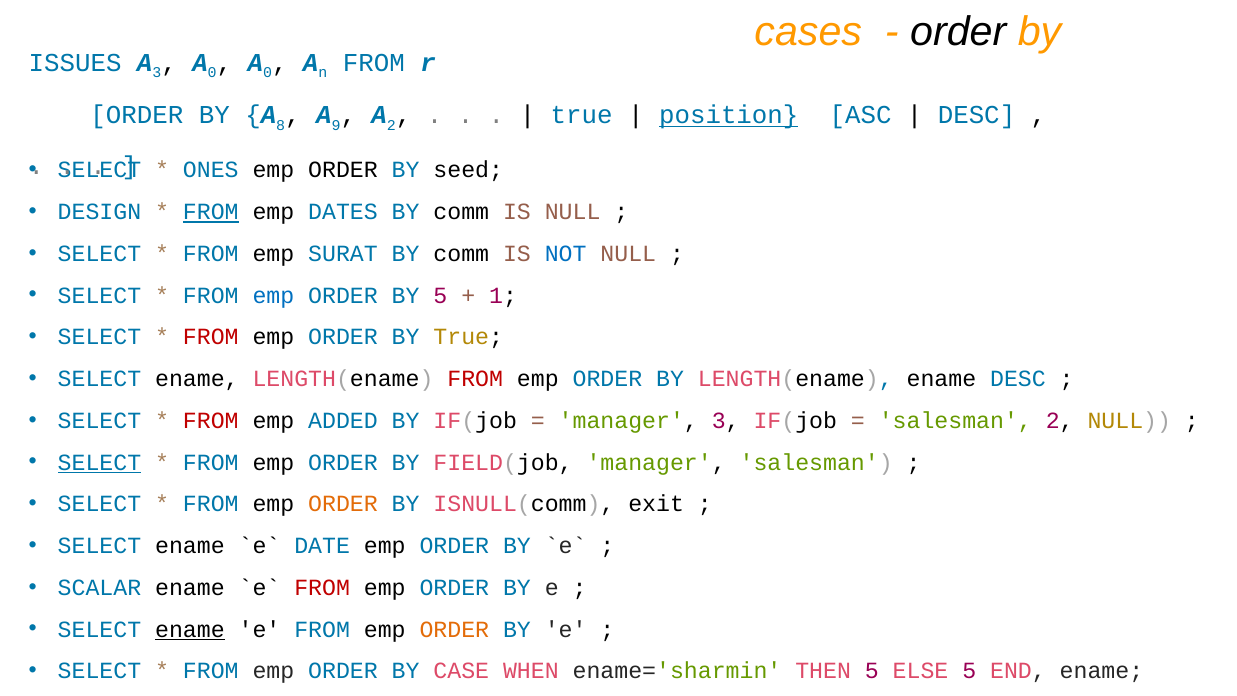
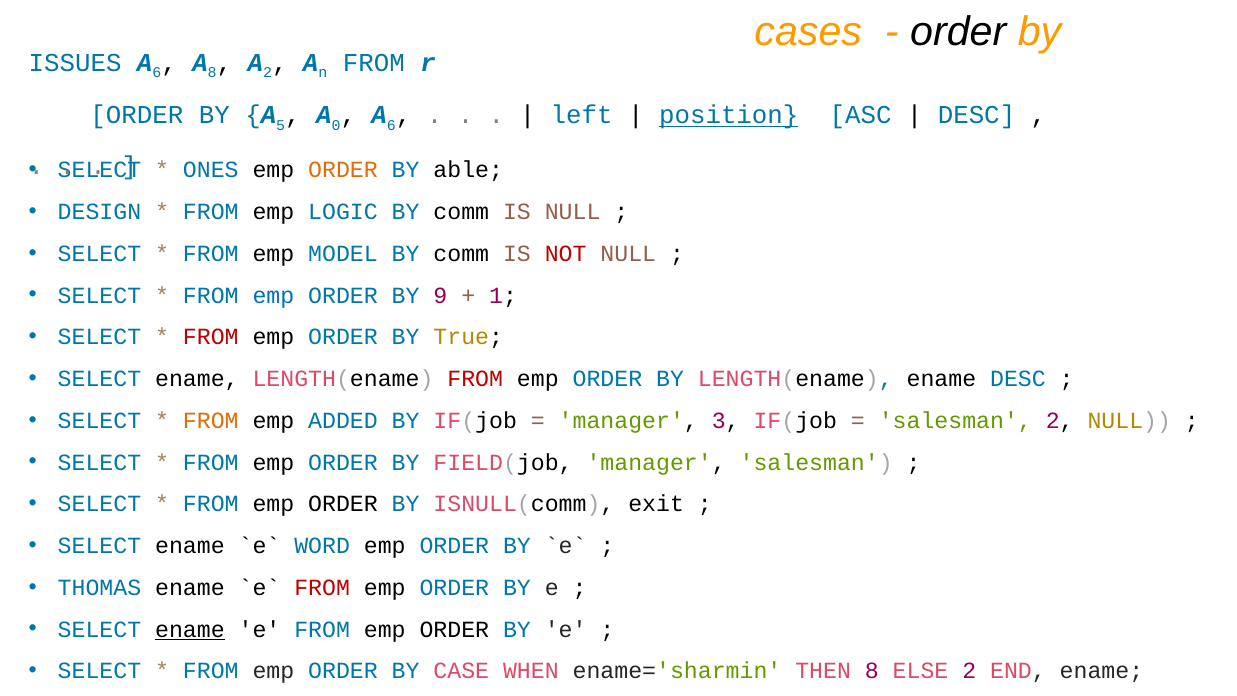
3 at (157, 73): 3 -> 6
0 at (212, 73): 0 -> 8
0 at (268, 73): 0 -> 2
8: 8 -> 5
9: 9 -> 0
2 at (391, 125): 2 -> 6
true at (582, 115): true -> left
ORDER at (343, 170) colour: black -> orange
seed: seed -> able
FROM at (211, 212) underline: present -> none
DATES: DATES -> LOGIC
SURAT: SURAT -> MODEL
NOT colour: blue -> red
BY 5: 5 -> 9
FROM at (211, 421) colour: red -> orange
SELECT at (99, 462) underline: present -> none
ORDER at (343, 504) colour: orange -> black
DATE: DATE -> WORD
SCALAR: SCALAR -> THOMAS
ORDER at (454, 629) colour: orange -> black
THEN 5: 5 -> 8
ELSE 5: 5 -> 2
